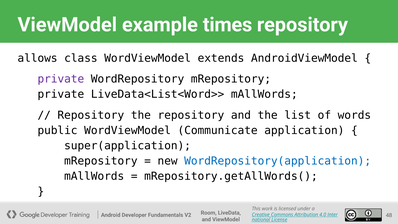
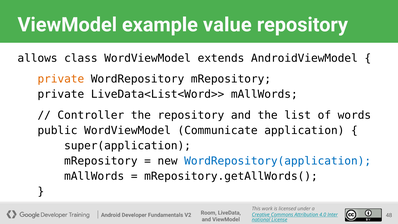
times: times -> value
private at (61, 79) colour: purple -> orange
Repository at (91, 115): Repository -> Controller
